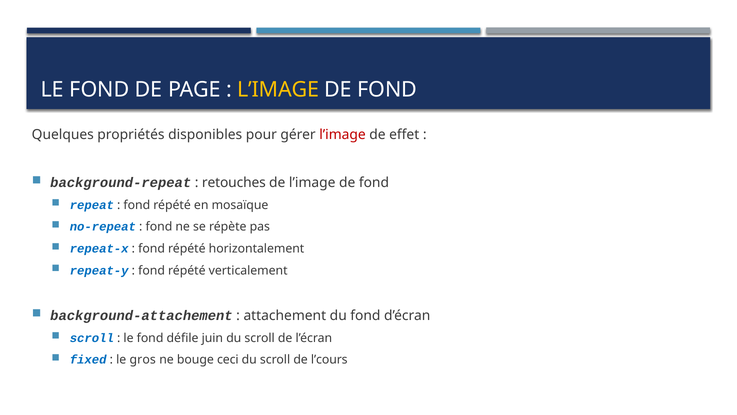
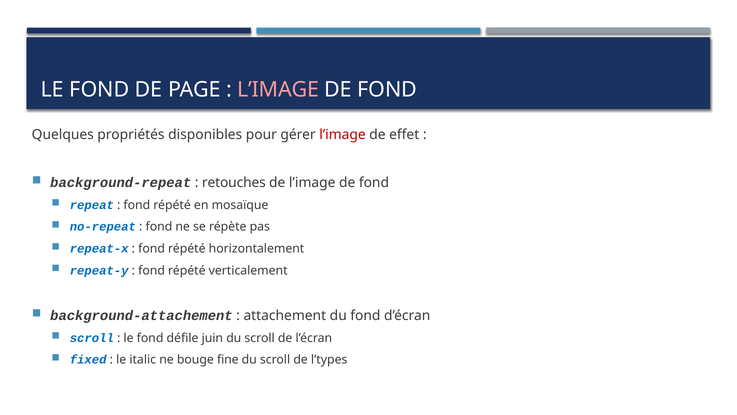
L’IMAGE at (278, 90) colour: yellow -> pink
gros: gros -> italic
ceci: ceci -> fine
l’cours: l’cours -> l’types
